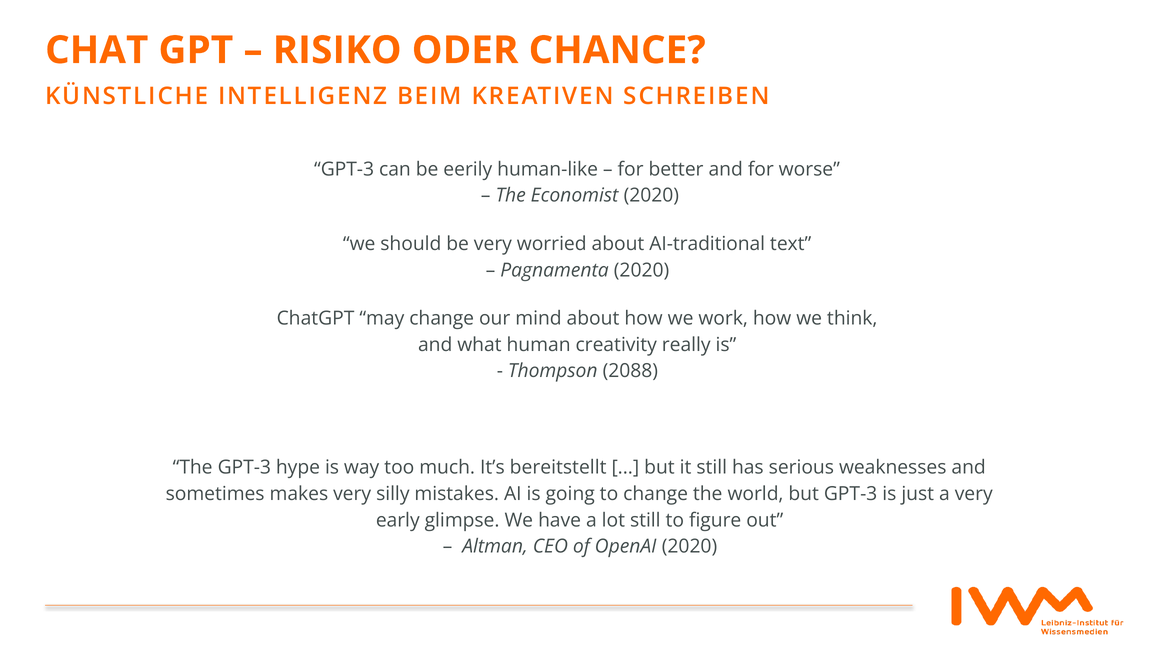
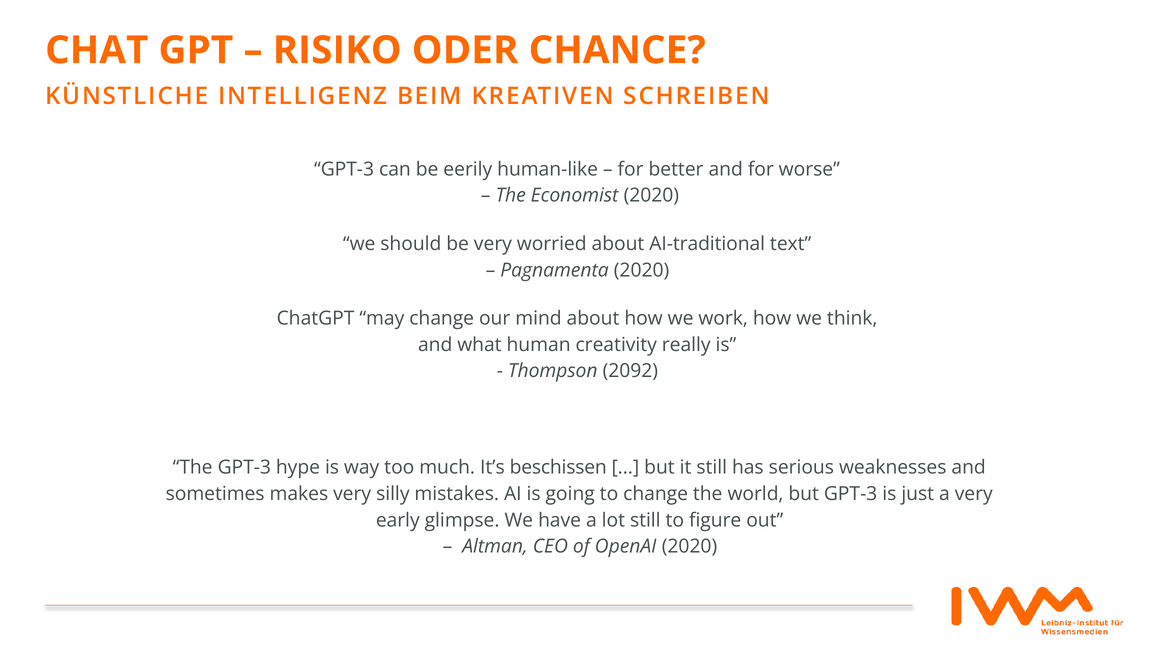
2088: 2088 -> 2092
bereitstellt: bereitstellt -> beschissen
